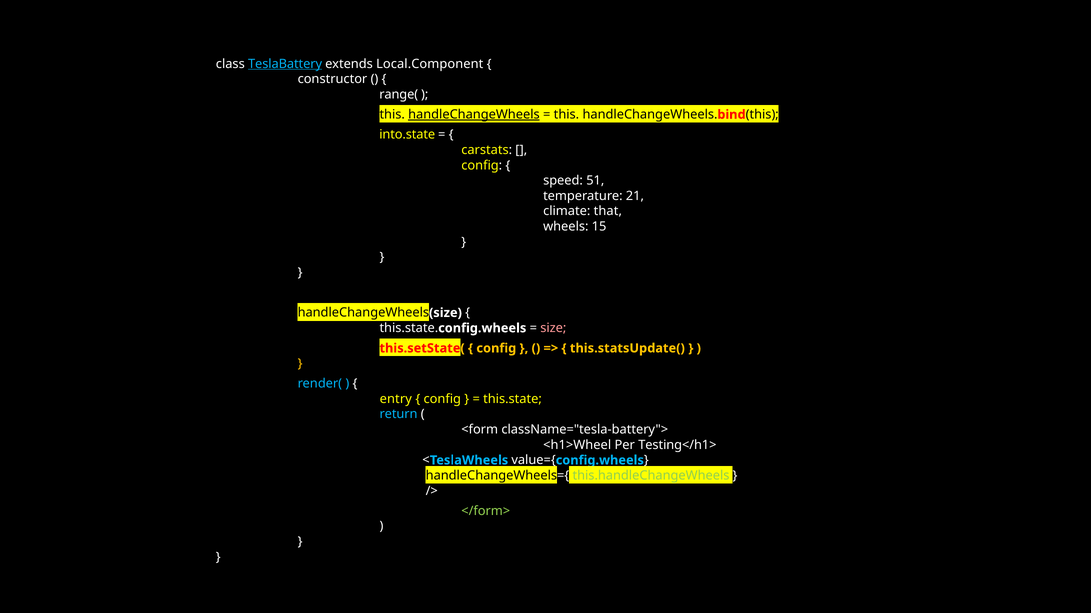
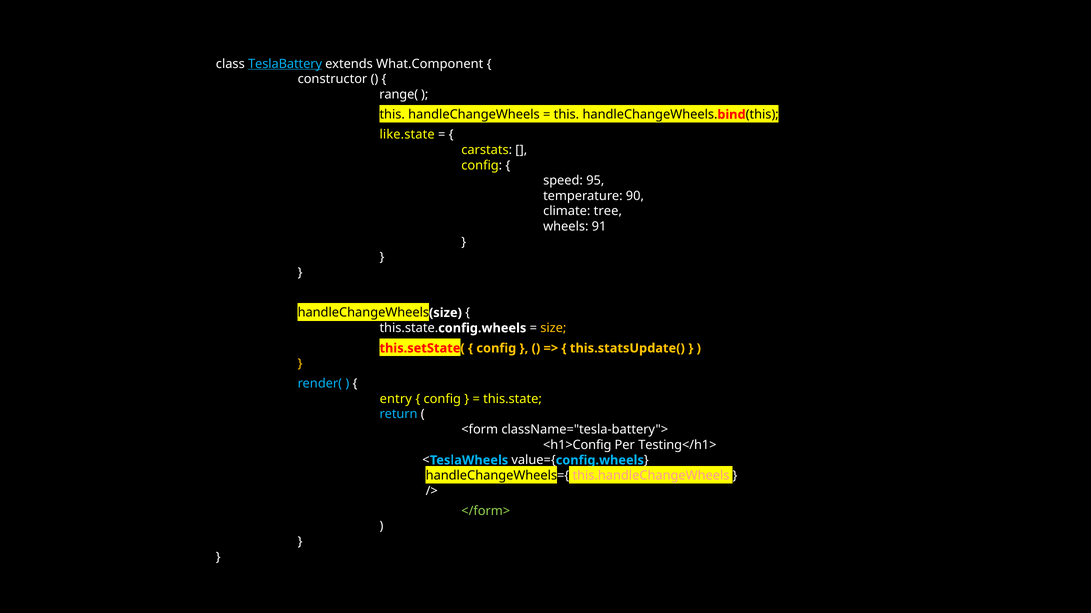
Local.Component: Local.Component -> What.Component
handleChangeWheels underline: present -> none
into.state: into.state -> like.state
51: 51 -> 95
21: 21 -> 90
that: that -> tree
15: 15 -> 91
size colour: pink -> yellow
<h1>Wheel: <h1>Wheel -> <h1>Config
this.handleChangeWheels colour: light green -> pink
